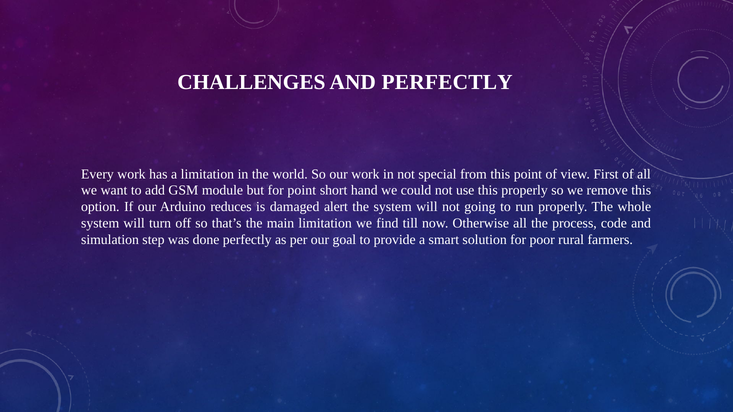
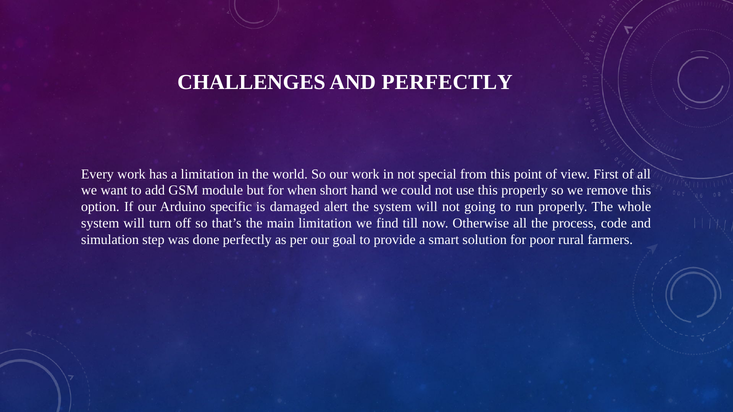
for point: point -> when
reduces: reduces -> specific
